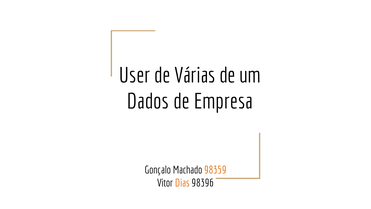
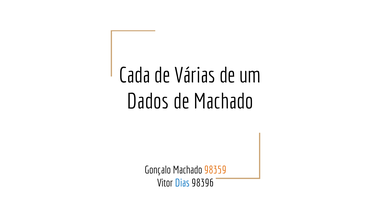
User: User -> Cada
de Empresa: Empresa -> Machado
Dias colour: orange -> blue
